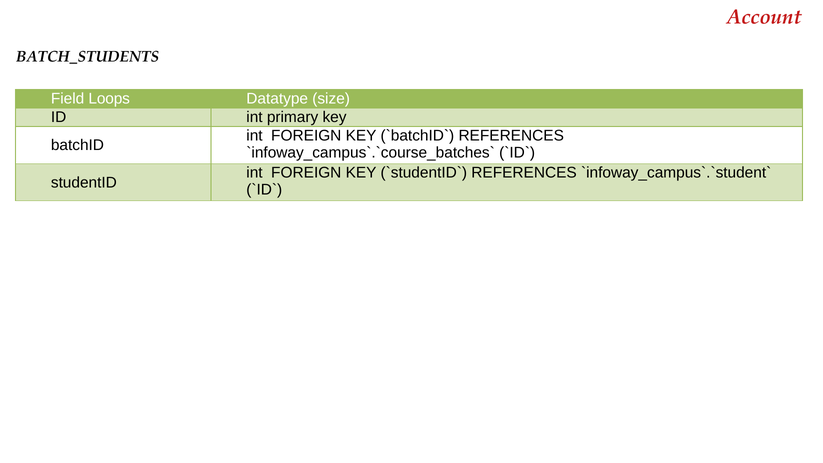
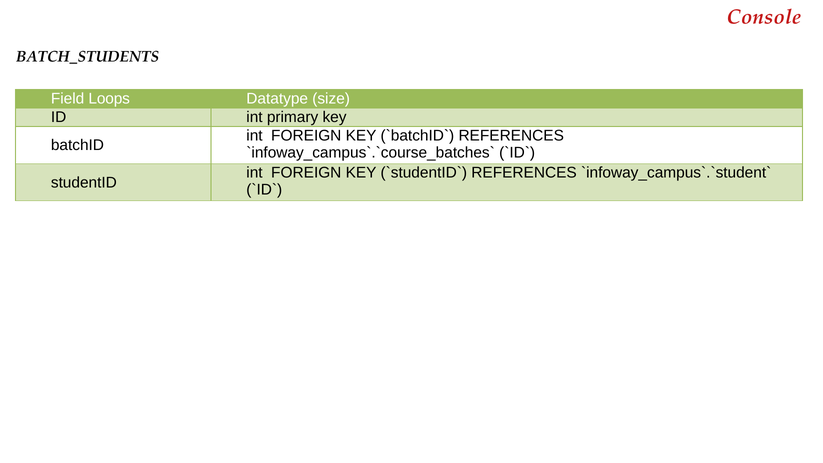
Account: Account -> Console
